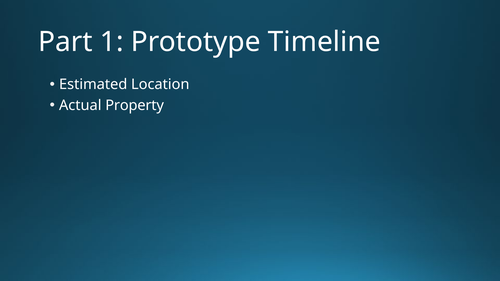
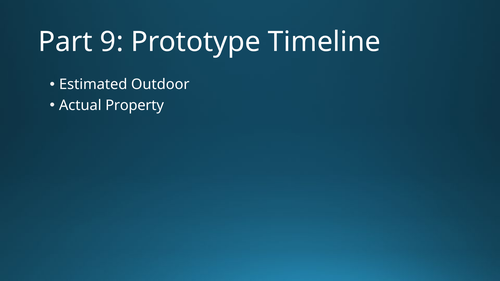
1: 1 -> 9
Location: Location -> Outdoor
